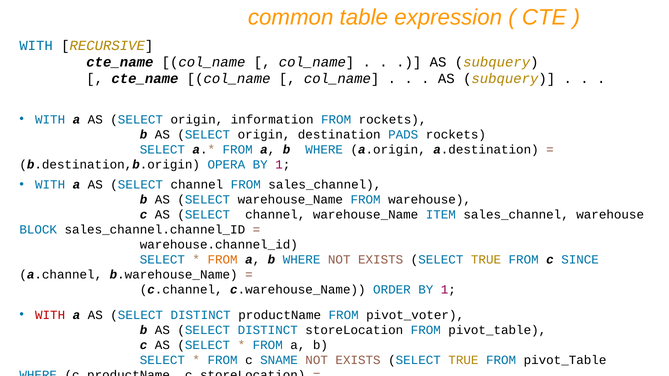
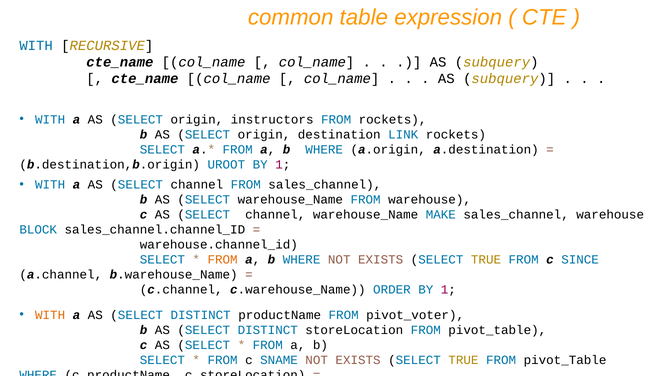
information: information -> instructors
PADS: PADS -> LINK
OPERA: OPERA -> UROOT
ITEM: ITEM -> MAKE
WITH at (50, 315) colour: red -> orange
